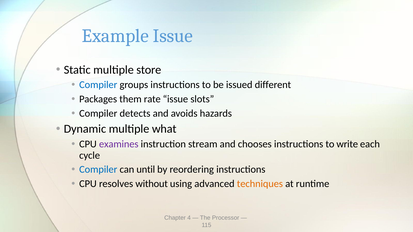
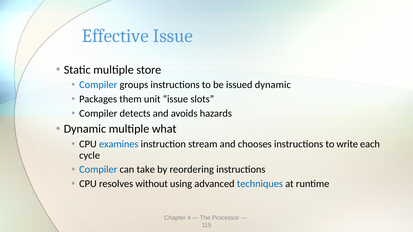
Example: Example -> Effective
issued different: different -> dynamic
rate: rate -> unit
examines colour: purple -> blue
until: until -> take
techniques colour: orange -> blue
